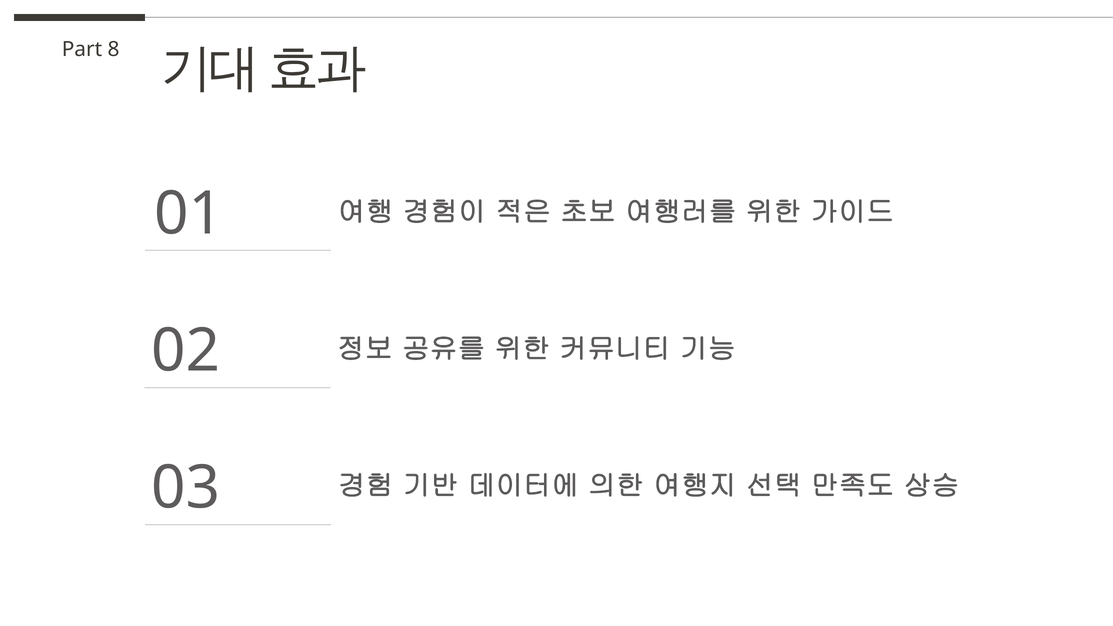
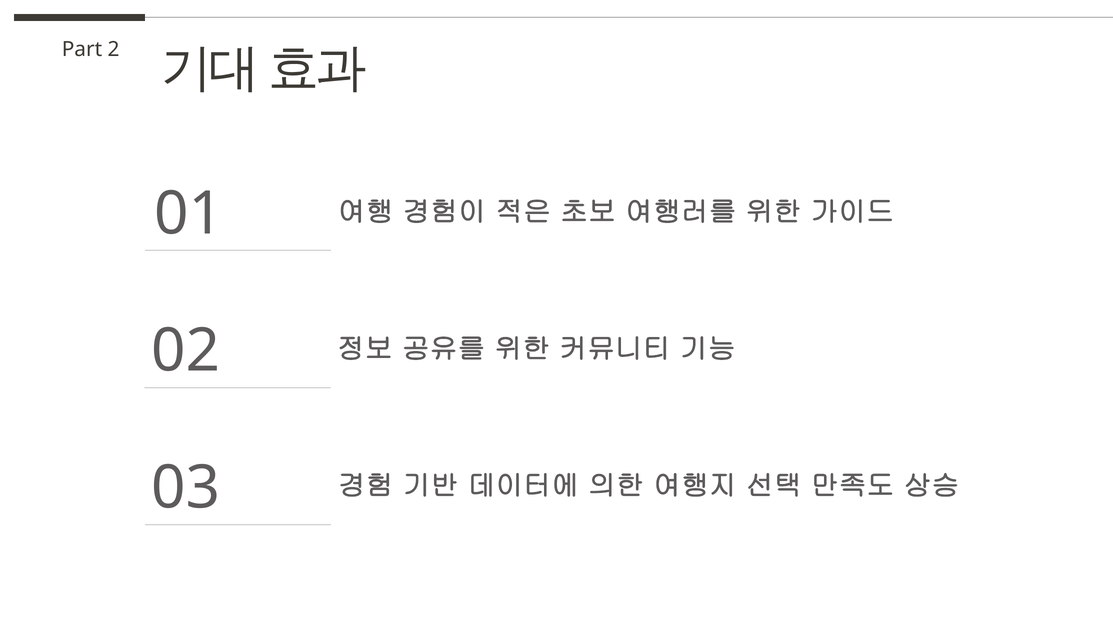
8: 8 -> 2
